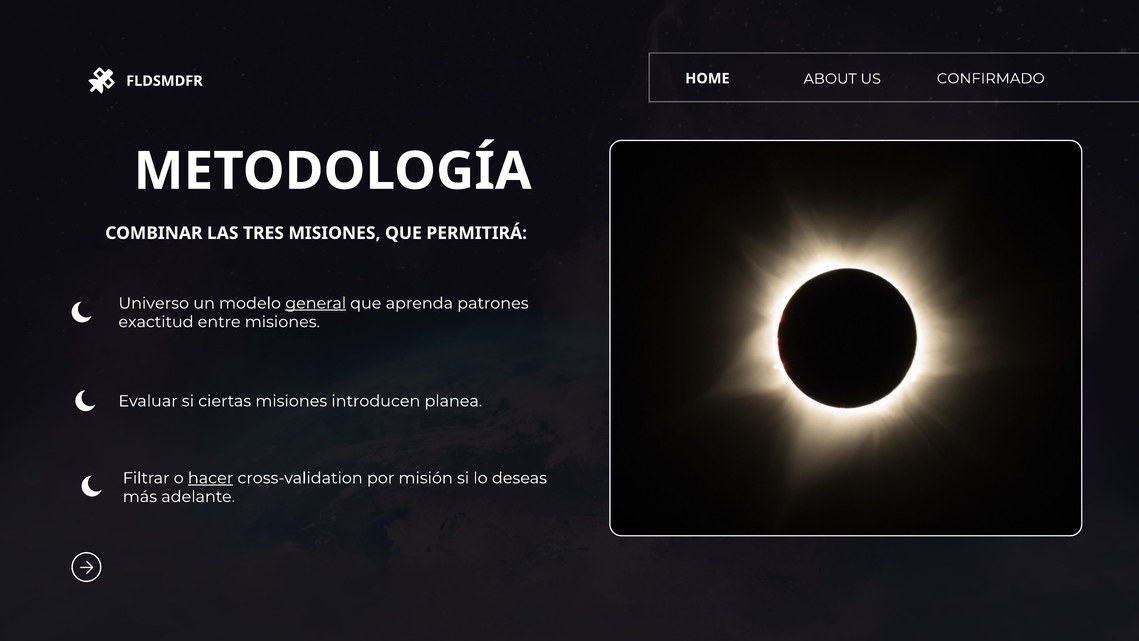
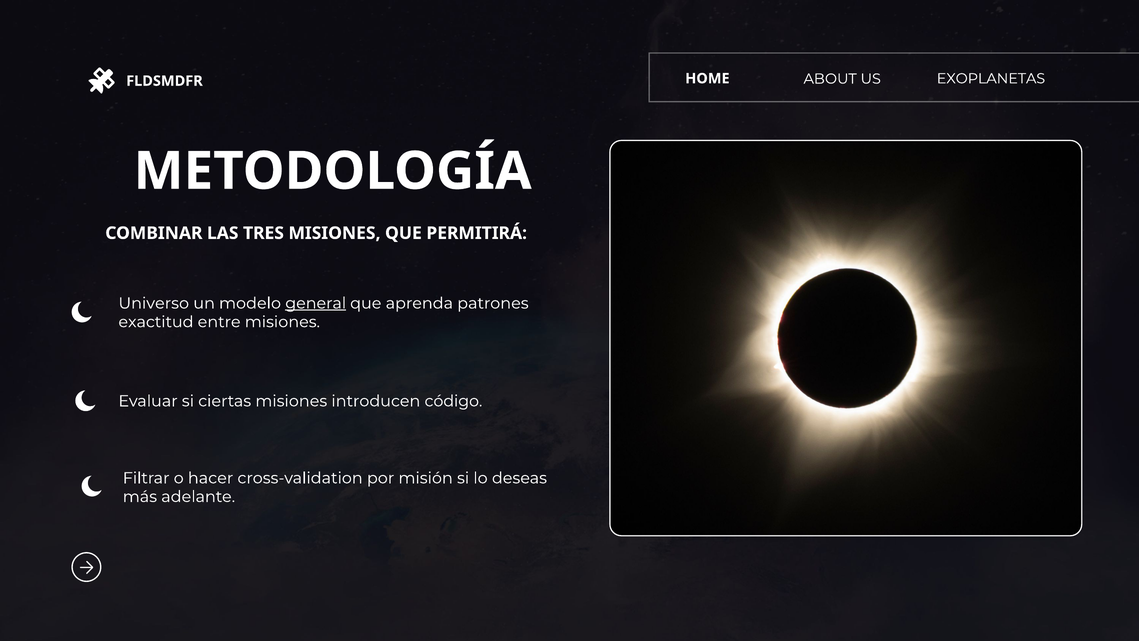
CONFIRMADO: CONFIRMADO -> EXOPLANETAS
planea: planea -> código
hacer underline: present -> none
